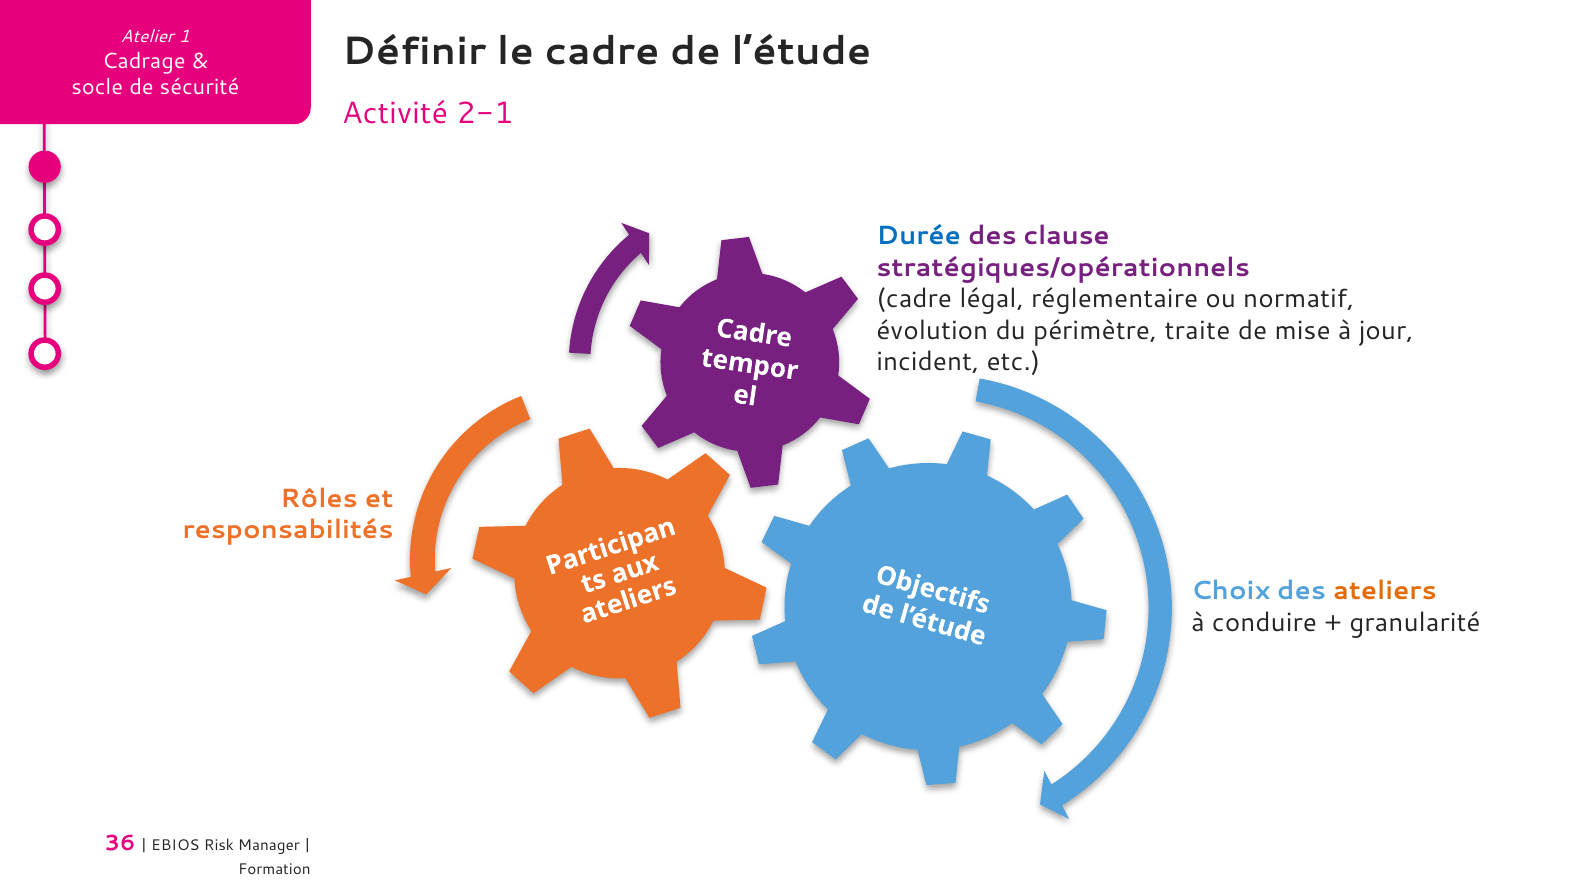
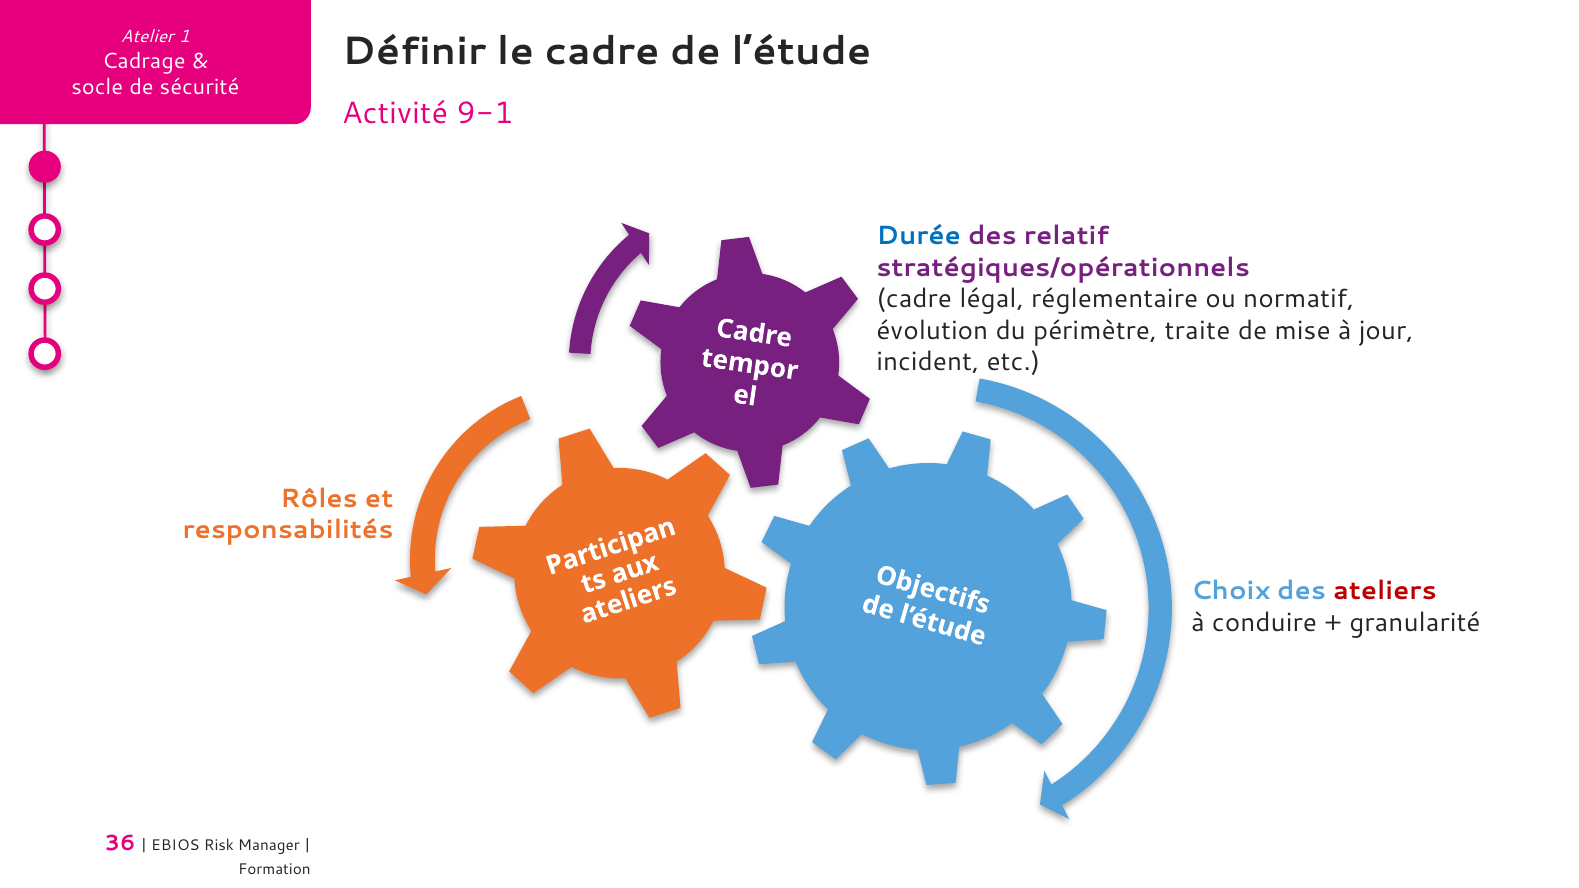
2-1: 2-1 -> 9-1
clause: clause -> relatif
ateliers colour: orange -> red
